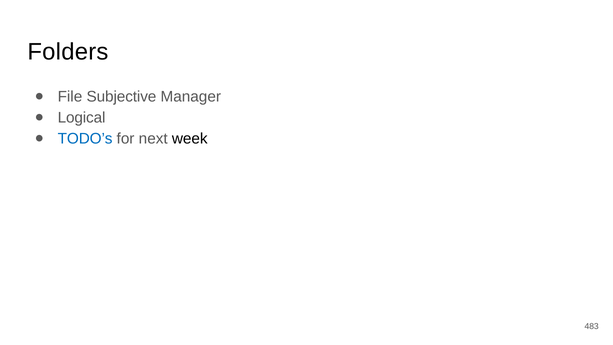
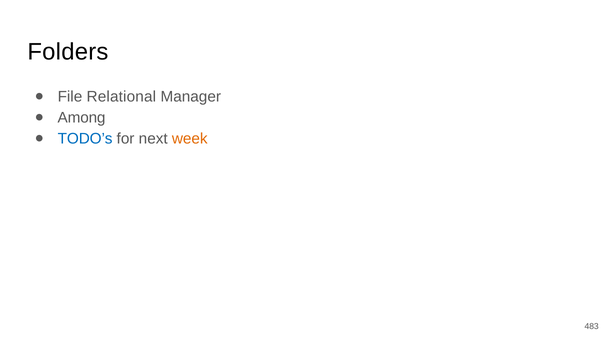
Subjective: Subjective -> Relational
Logical: Logical -> Among
week colour: black -> orange
